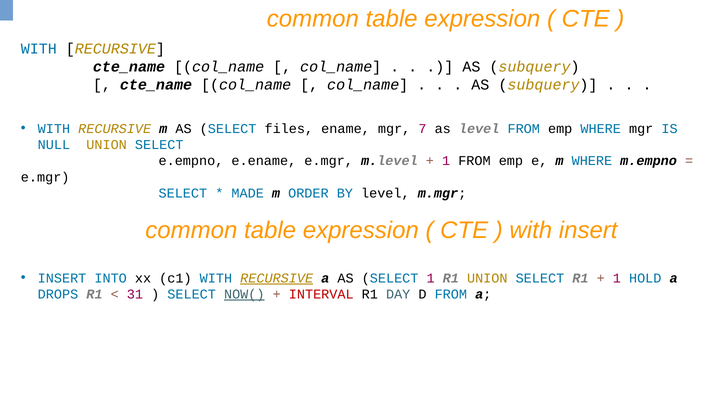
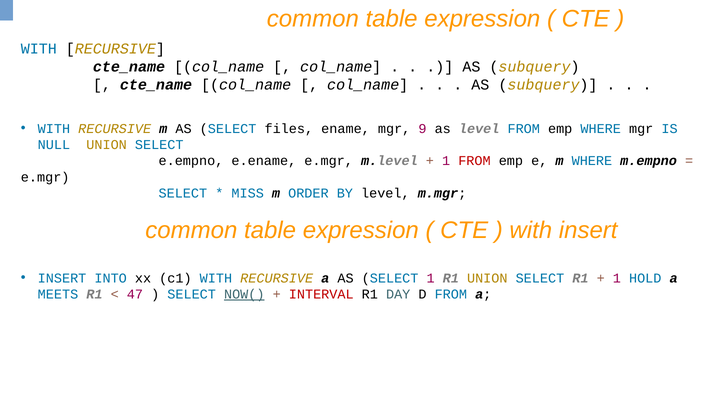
7: 7 -> 9
FROM at (474, 161) colour: black -> red
MADE: MADE -> MISS
RECURSIVE at (277, 278) underline: present -> none
DROPS: DROPS -> MEETS
31: 31 -> 47
